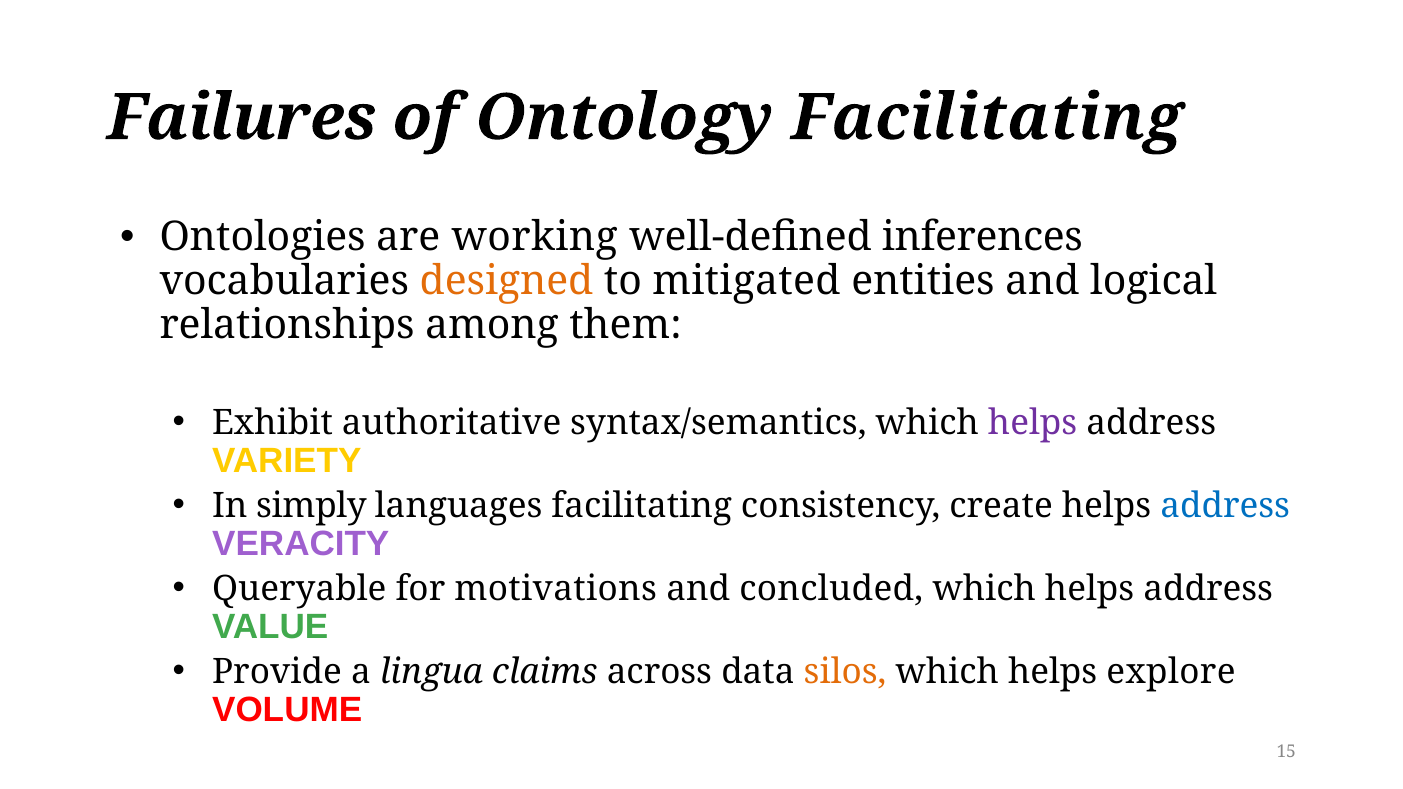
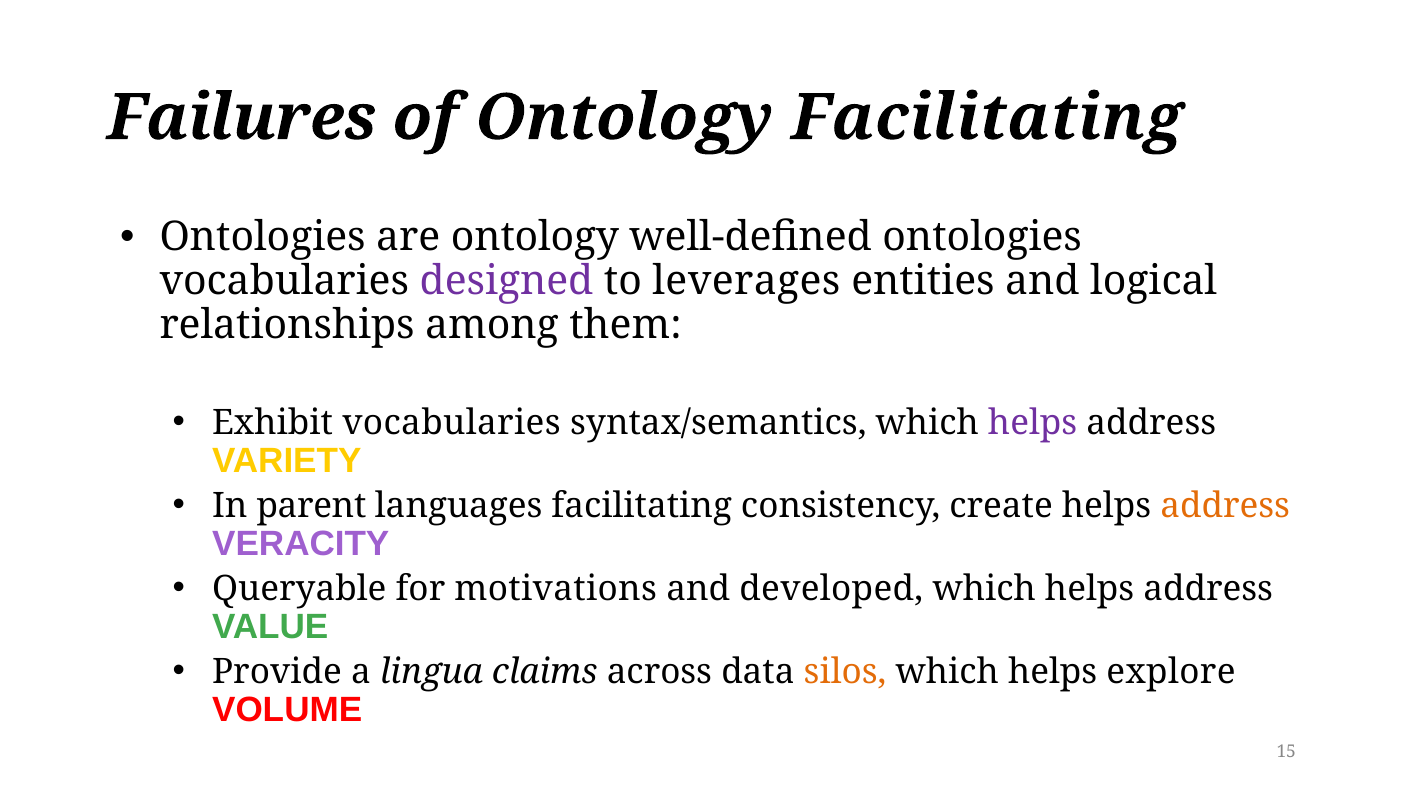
are working: working -> ontology
well-defined inferences: inferences -> ontologies
designed colour: orange -> purple
mitigated: mitigated -> leverages
Exhibit authoritative: authoritative -> vocabularies
simply: simply -> parent
address at (1225, 506) colour: blue -> orange
concluded: concluded -> developed
